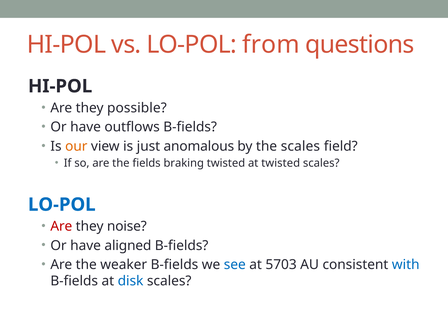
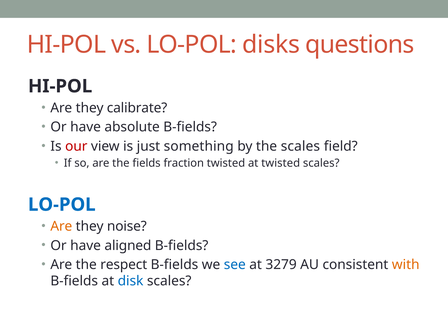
from: from -> disks
possible: possible -> calibrate
outflows: outflows -> absolute
our colour: orange -> red
anomalous: anomalous -> something
braking: braking -> fraction
Are at (61, 226) colour: red -> orange
weaker: weaker -> respect
5703: 5703 -> 3279
with colour: blue -> orange
